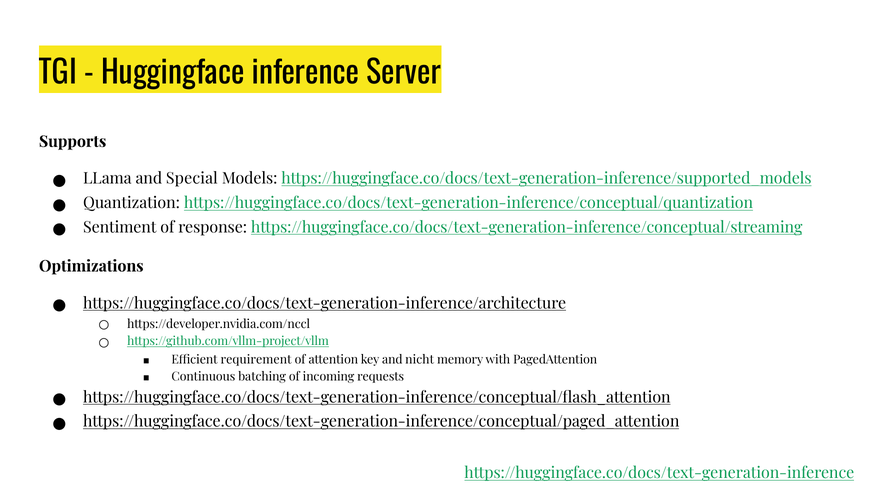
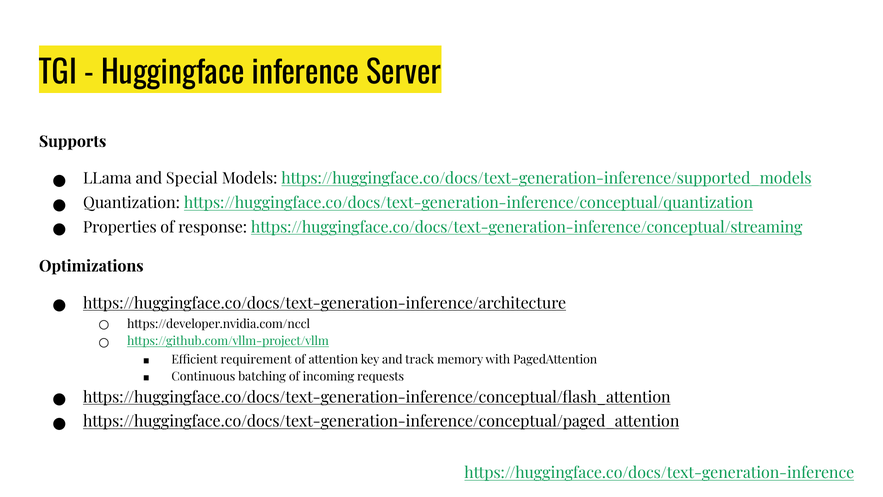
Sentiment: Sentiment -> Properties
nicht: nicht -> track
